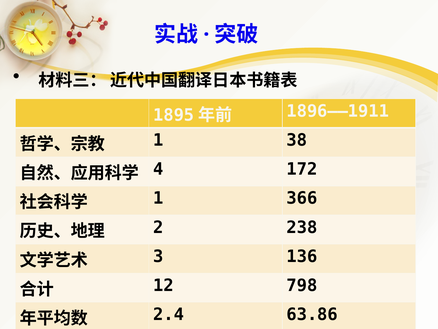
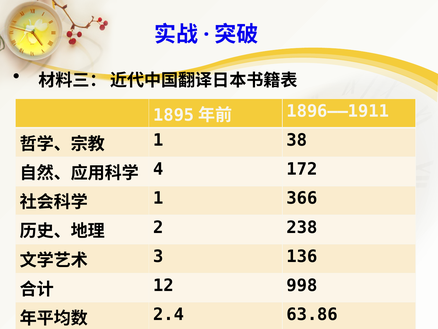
798: 798 -> 998
